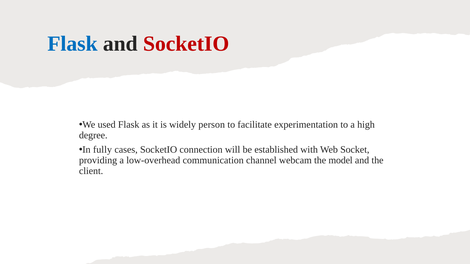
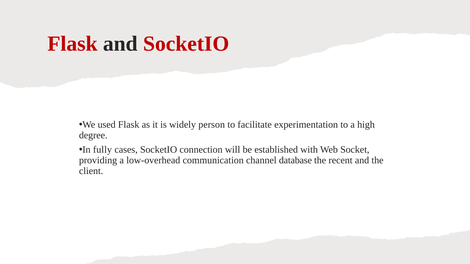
Flask at (72, 44) colour: blue -> red
webcam: webcam -> database
model: model -> recent
